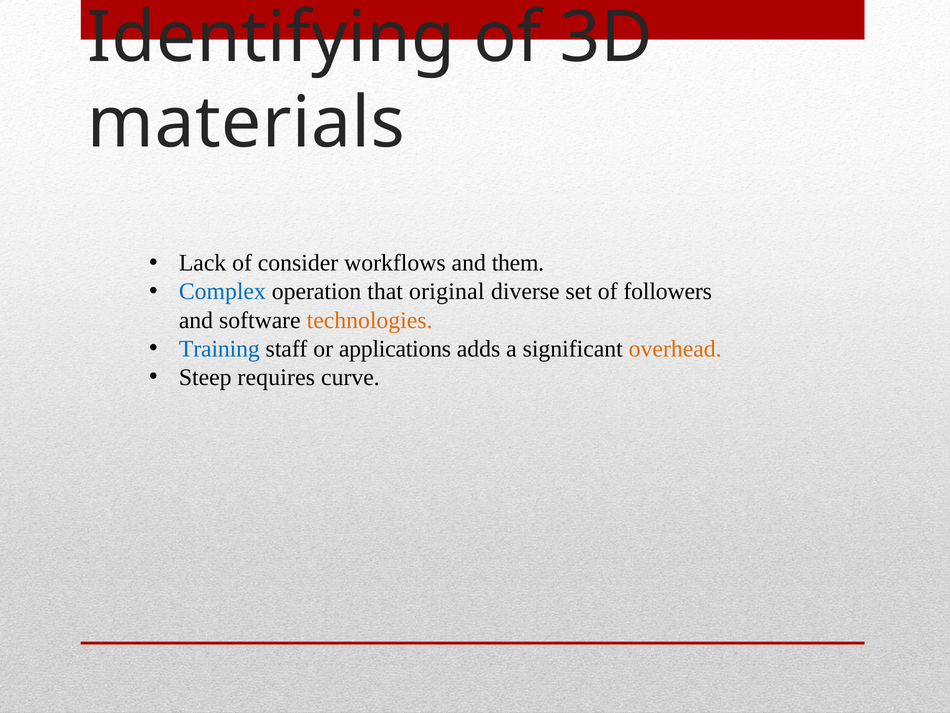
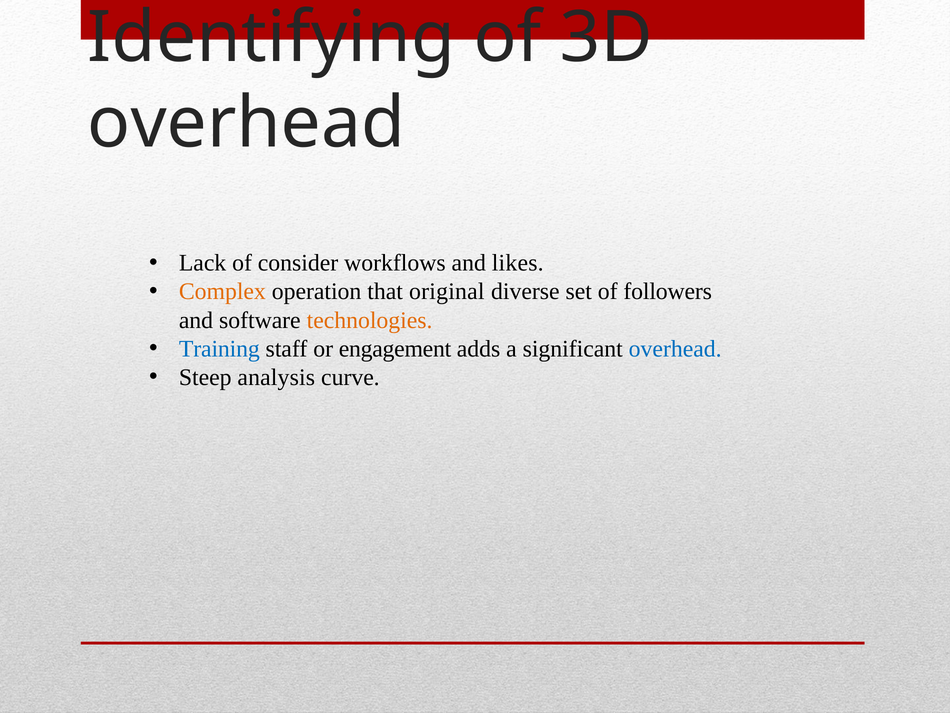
materials at (246, 123): materials -> overhead
them: them -> likes
Complex colour: blue -> orange
applications: applications -> engagement
overhead at (675, 348) colour: orange -> blue
requires: requires -> analysis
